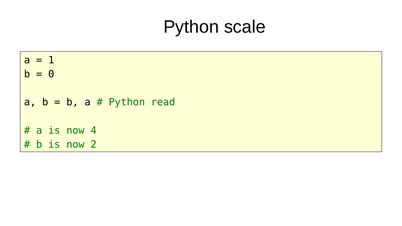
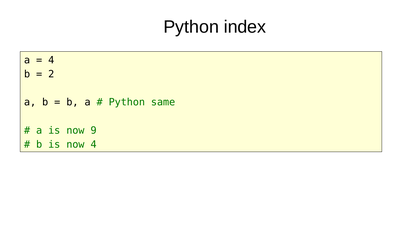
scale: scale -> index
1 at (51, 60): 1 -> 4
0: 0 -> 2
read: read -> same
4: 4 -> 9
now 2: 2 -> 4
